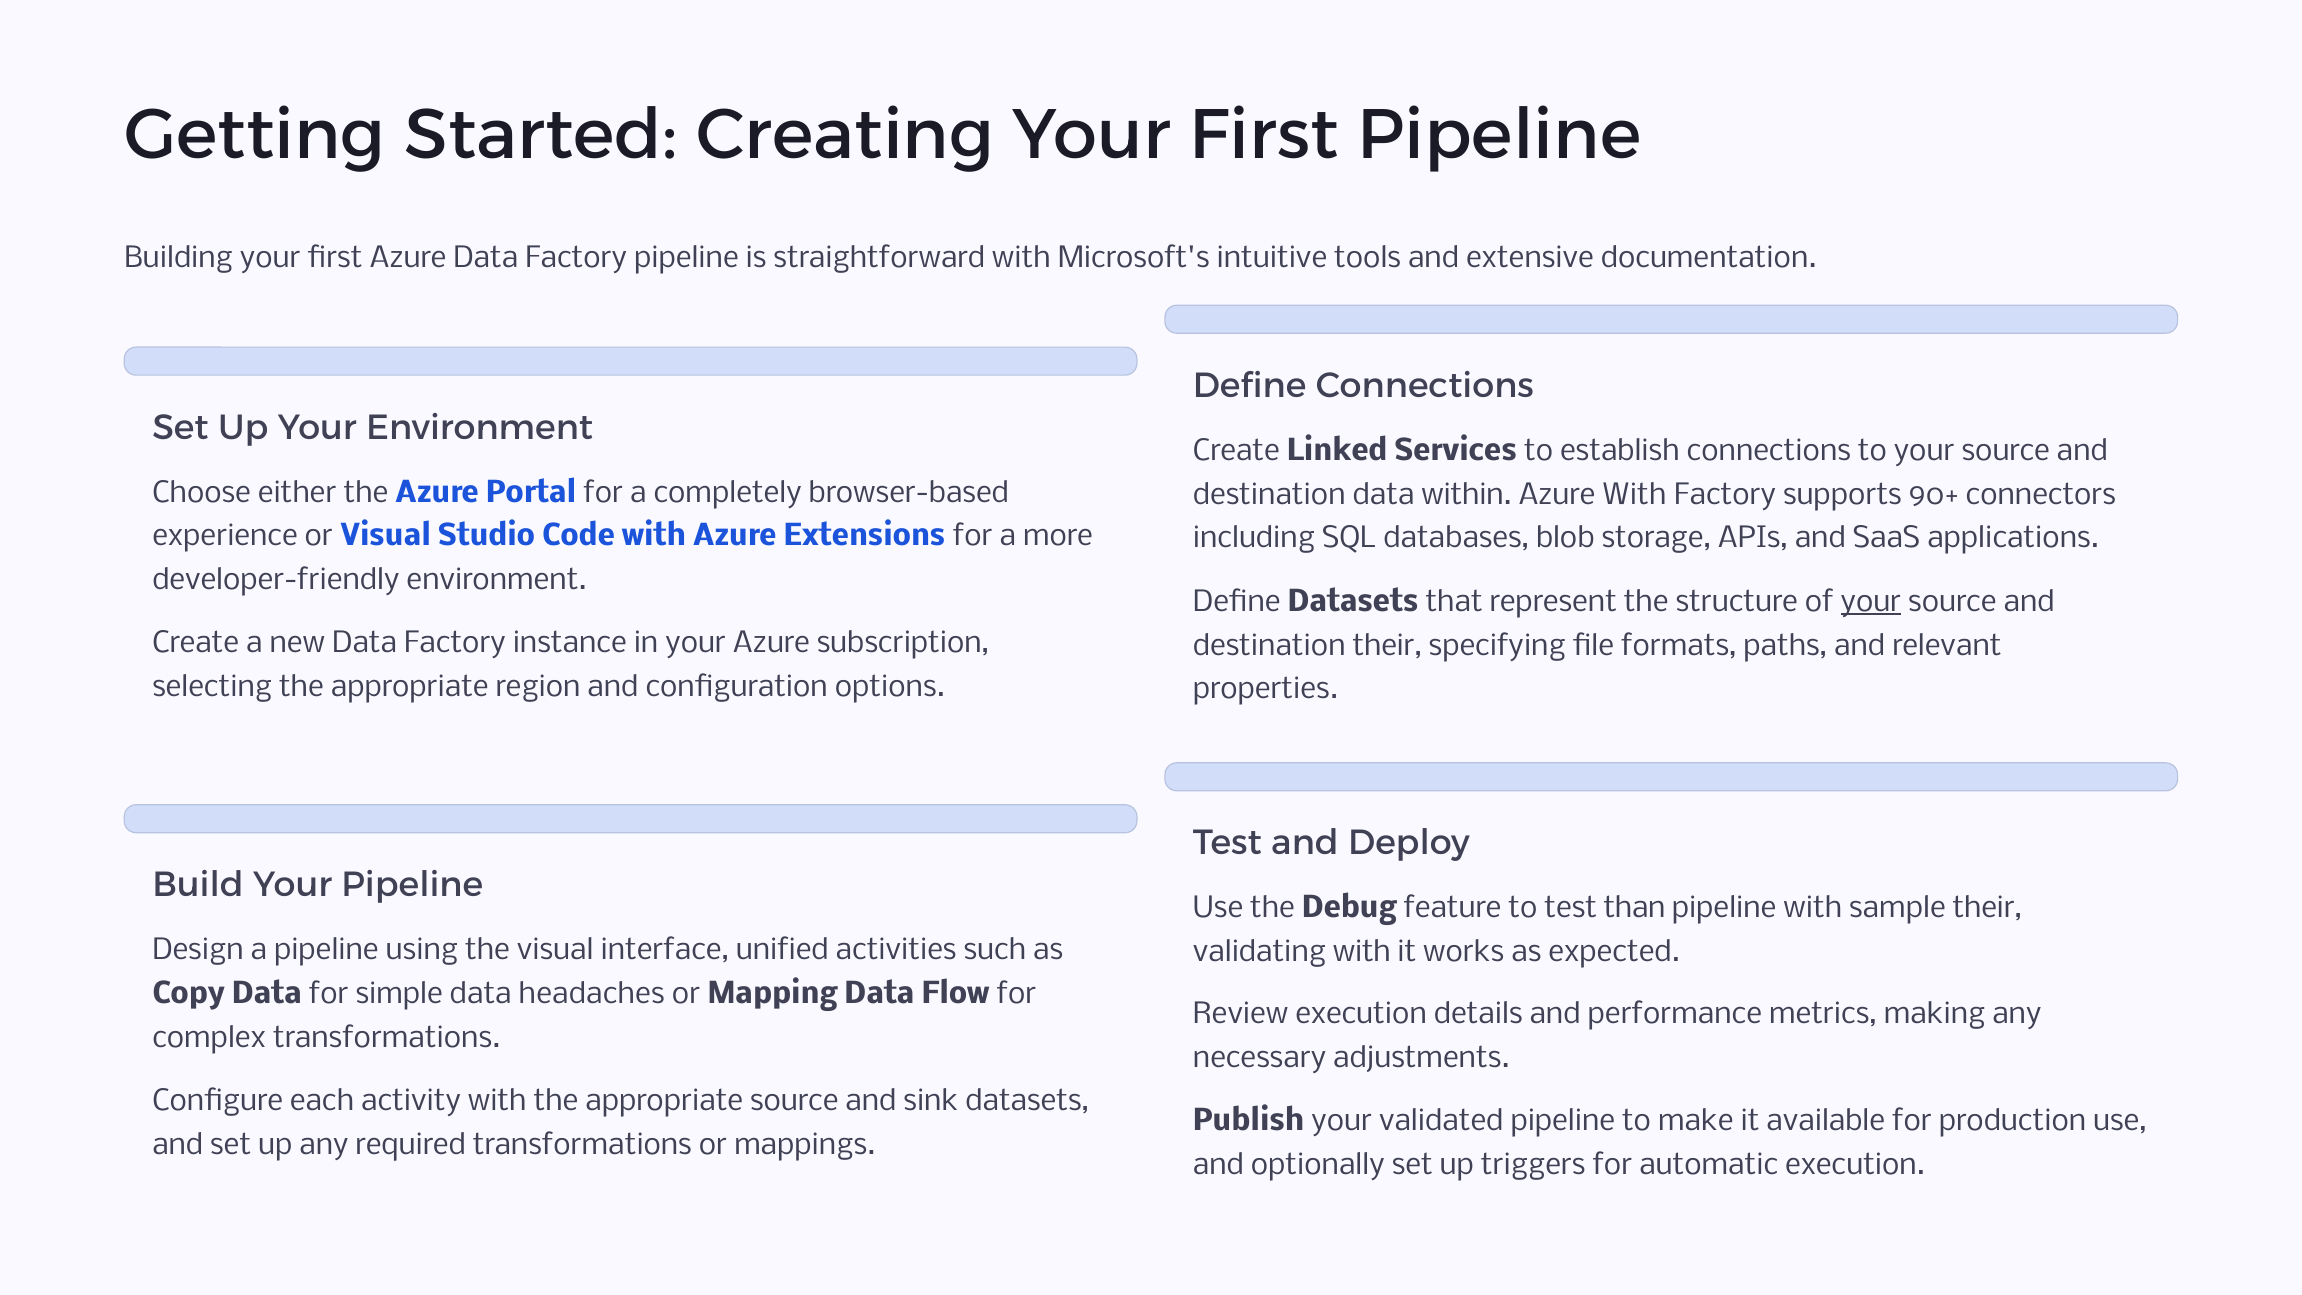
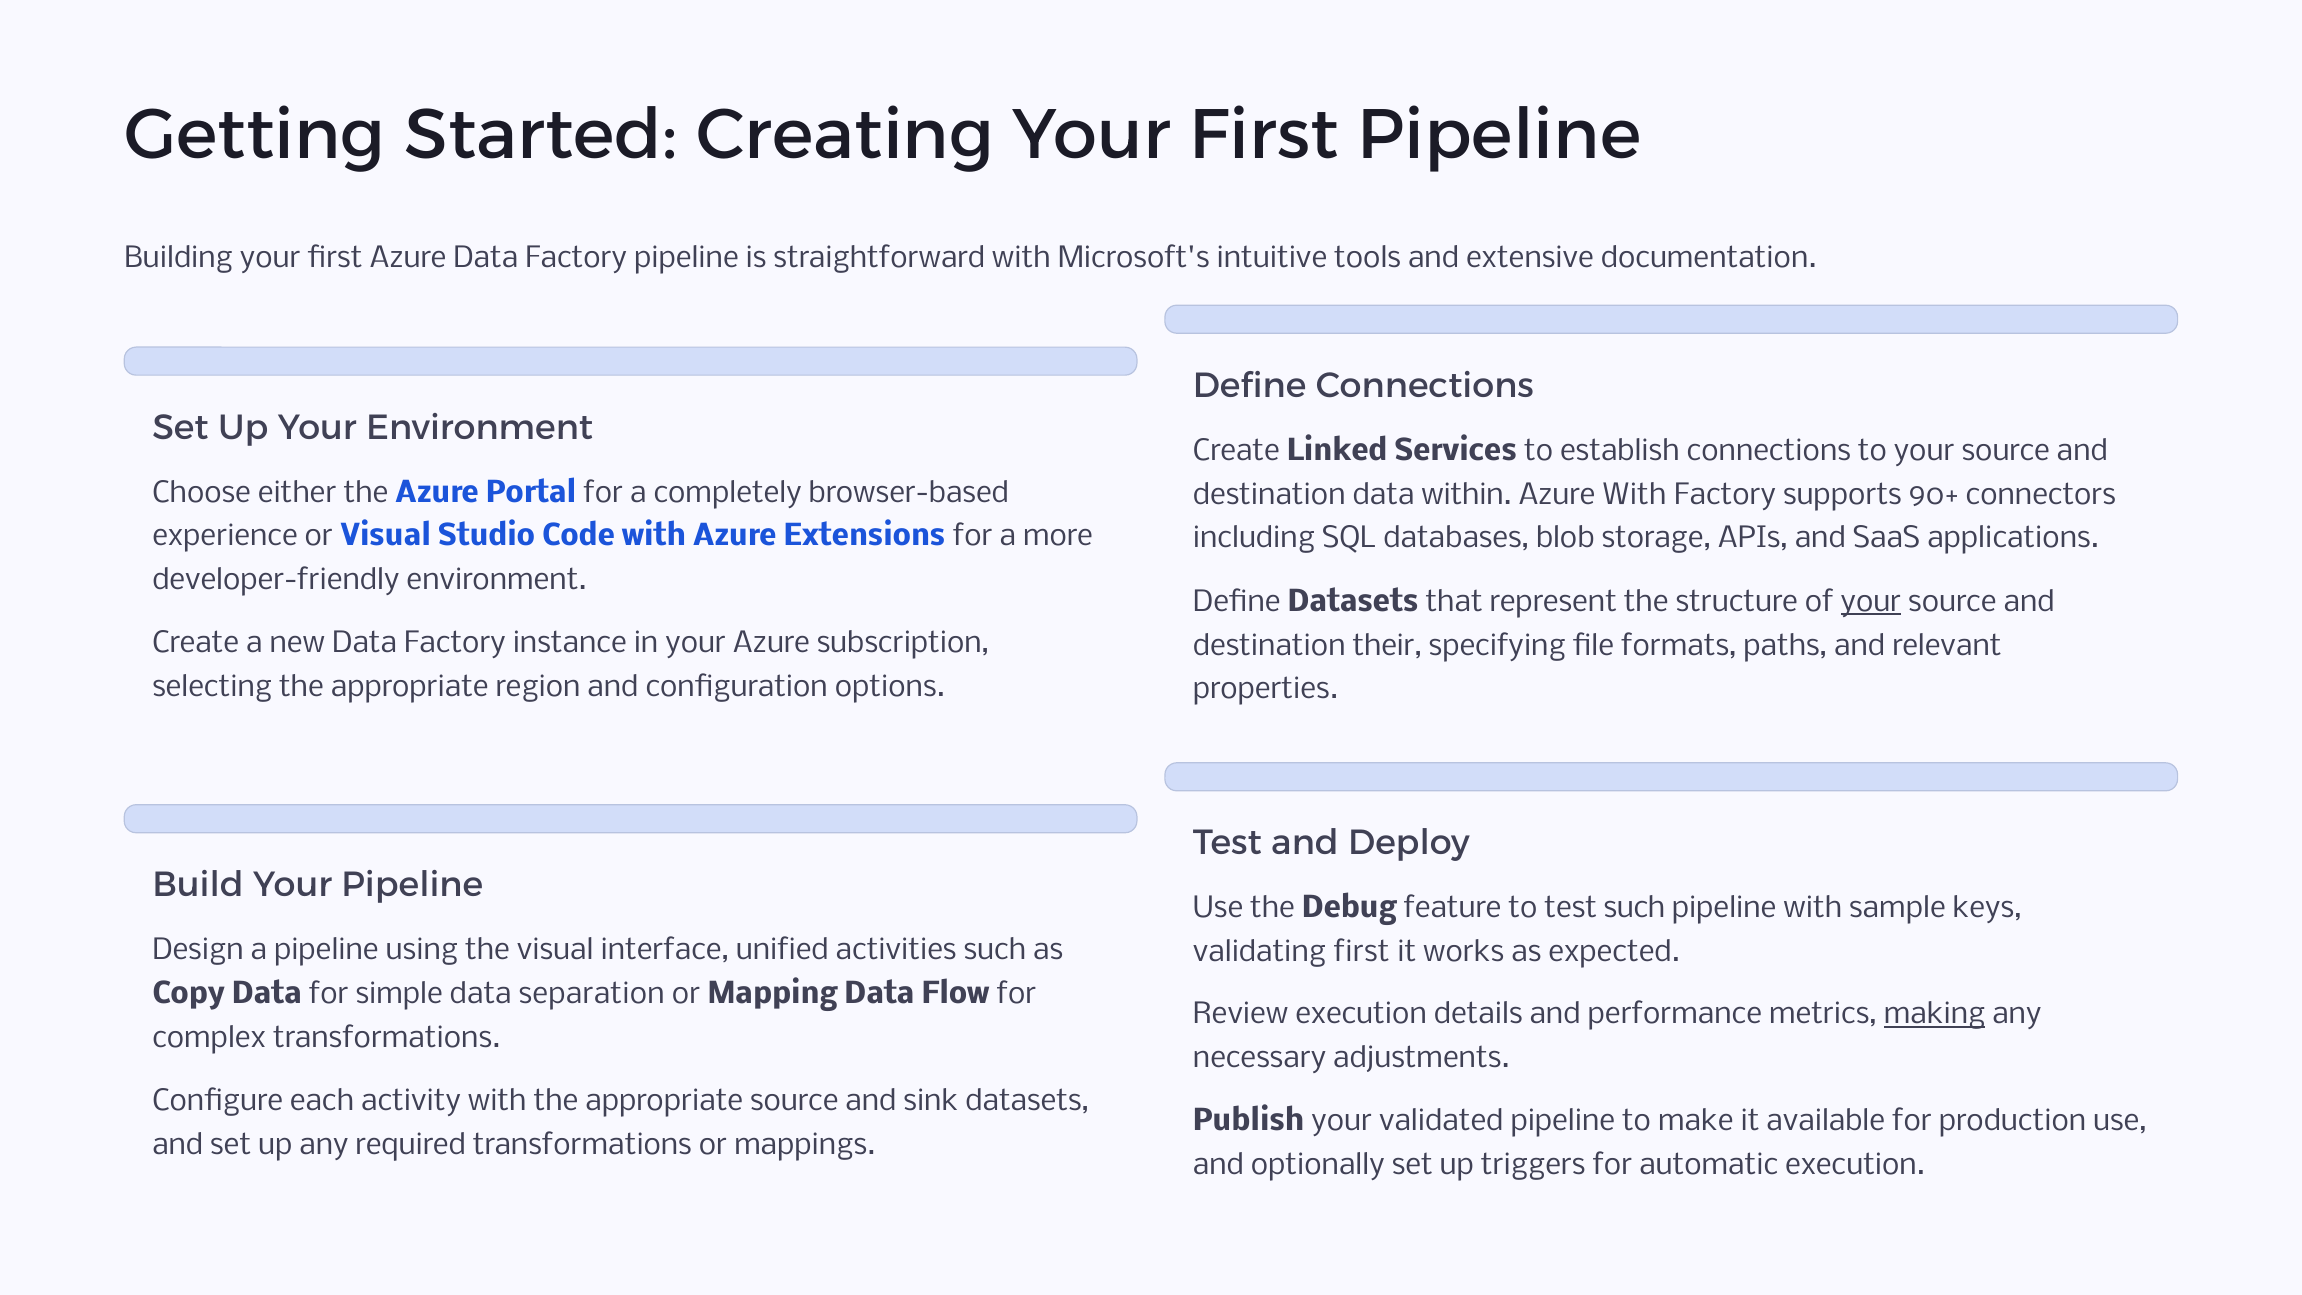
test than: than -> such
sample their: their -> keys
validating with: with -> first
headaches: headaches -> separation
making underline: none -> present
